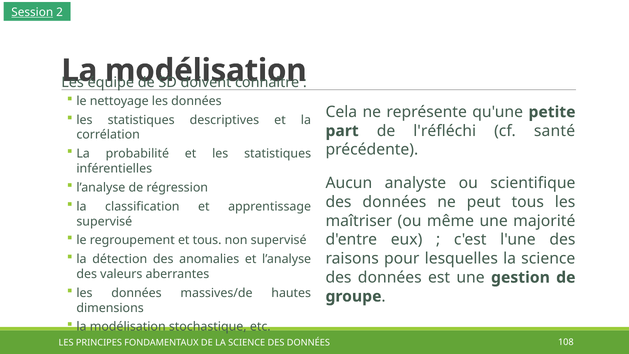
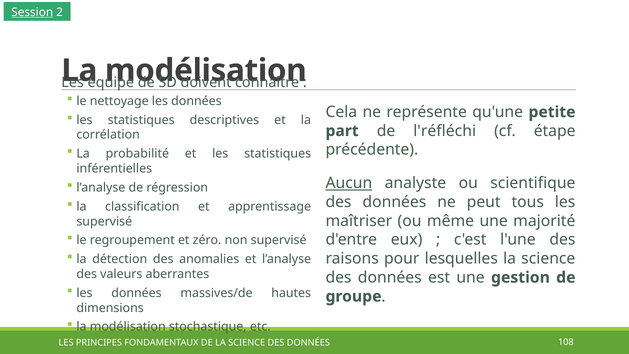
santé: santé -> étape
Aucun underline: none -> present
et tous: tous -> zéro
